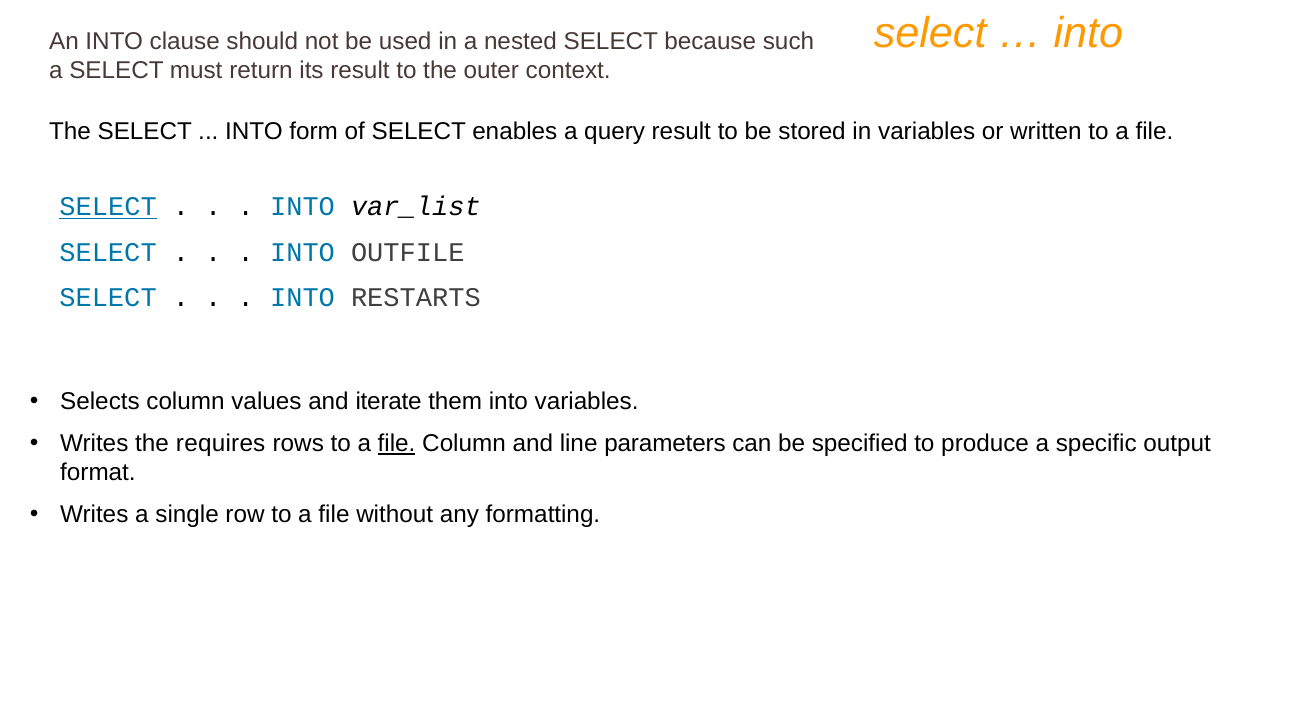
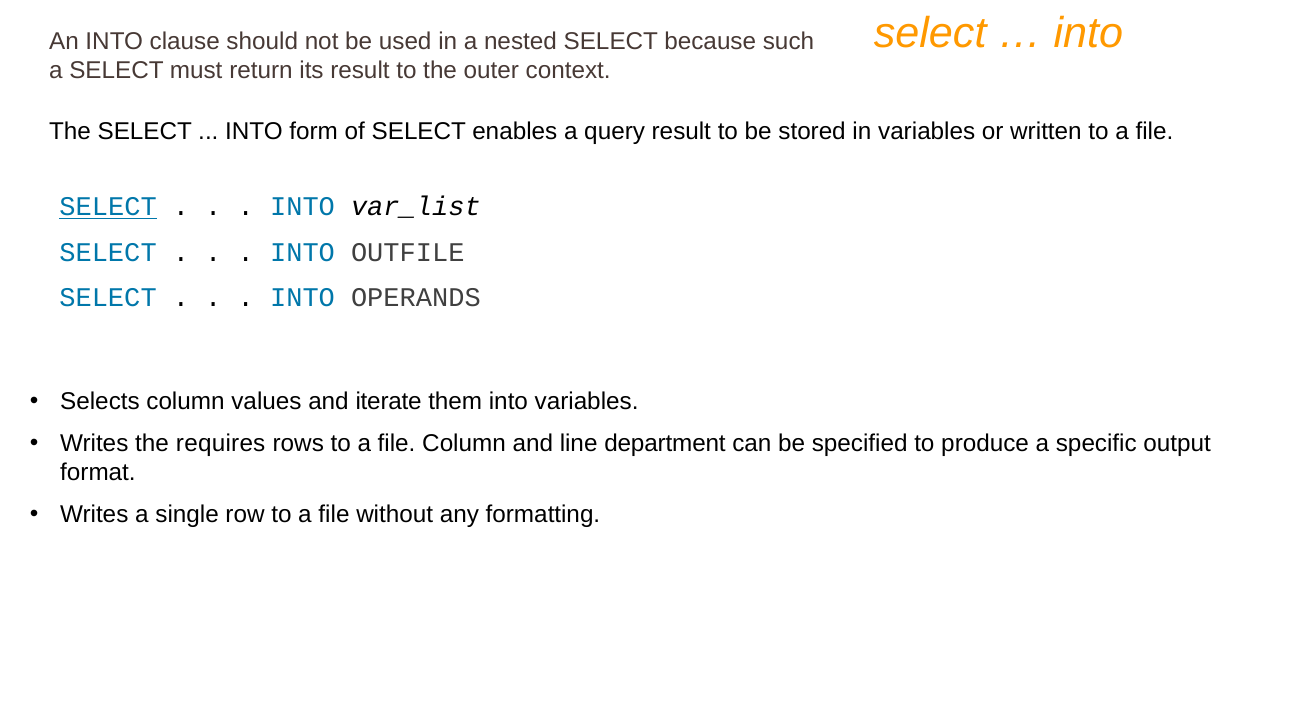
RESTARTS: RESTARTS -> OPERANDS
file at (397, 444) underline: present -> none
parameters: parameters -> department
